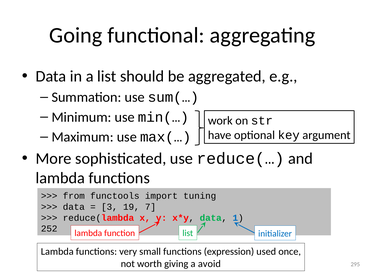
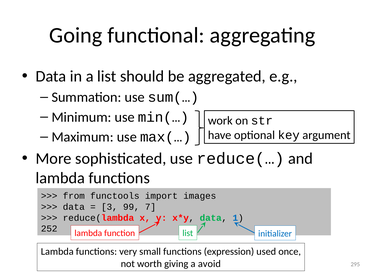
tuning: tuning -> images
19: 19 -> 99
